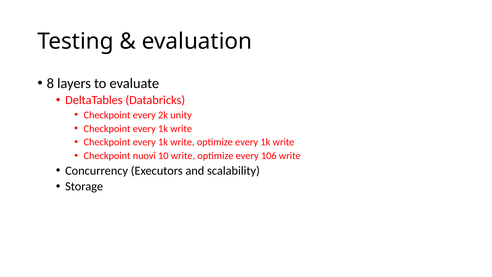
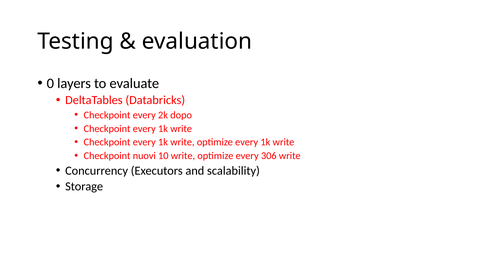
8: 8 -> 0
unity: unity -> dopo
106: 106 -> 306
